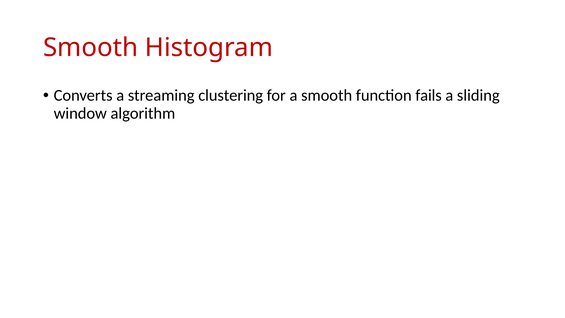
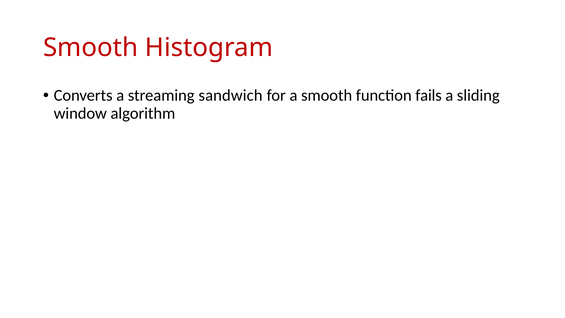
clustering: clustering -> sandwich
